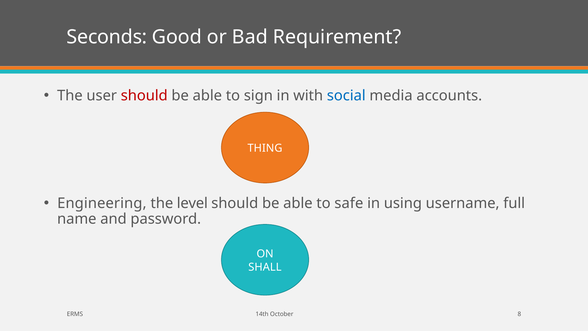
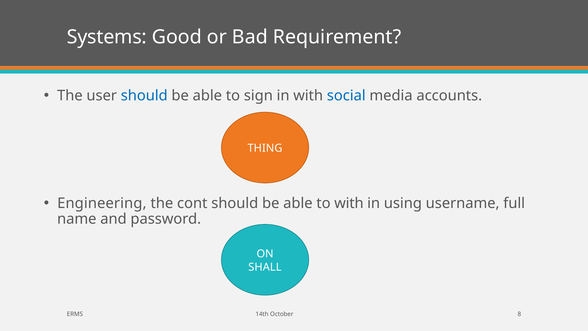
Seconds: Seconds -> Systems
should at (144, 96) colour: red -> blue
level: level -> cont
to safe: safe -> with
